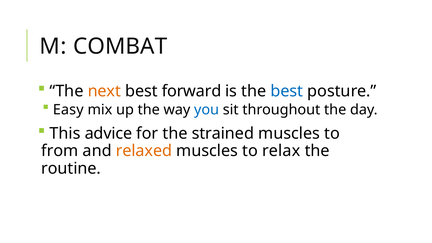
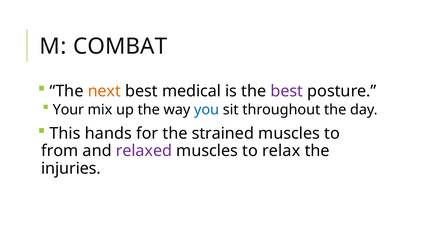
forward: forward -> medical
best at (287, 91) colour: blue -> purple
Easy: Easy -> Your
advice: advice -> hands
relaxed colour: orange -> purple
routine: routine -> injuries
